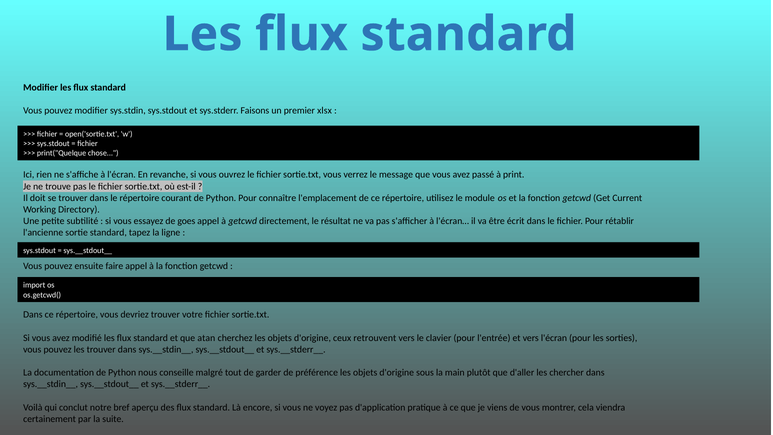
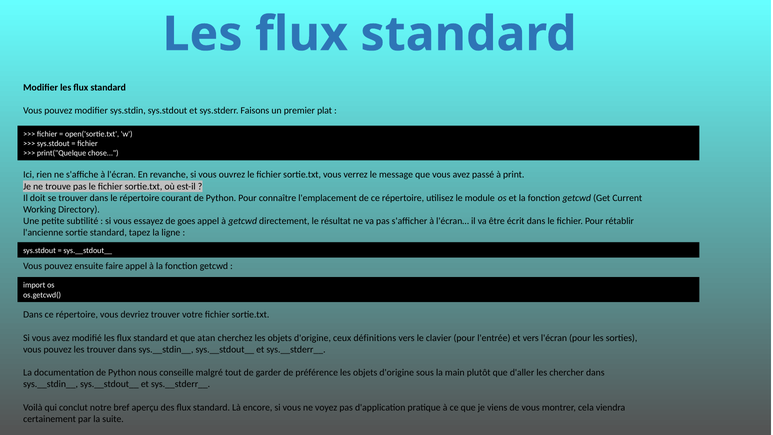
xlsx: xlsx -> plat
retrouvent: retrouvent -> définitions
